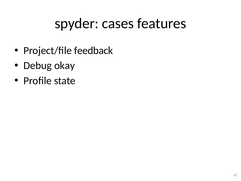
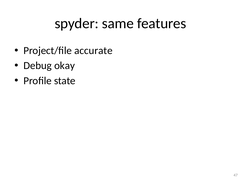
cases: cases -> same
feedback: feedback -> accurate
